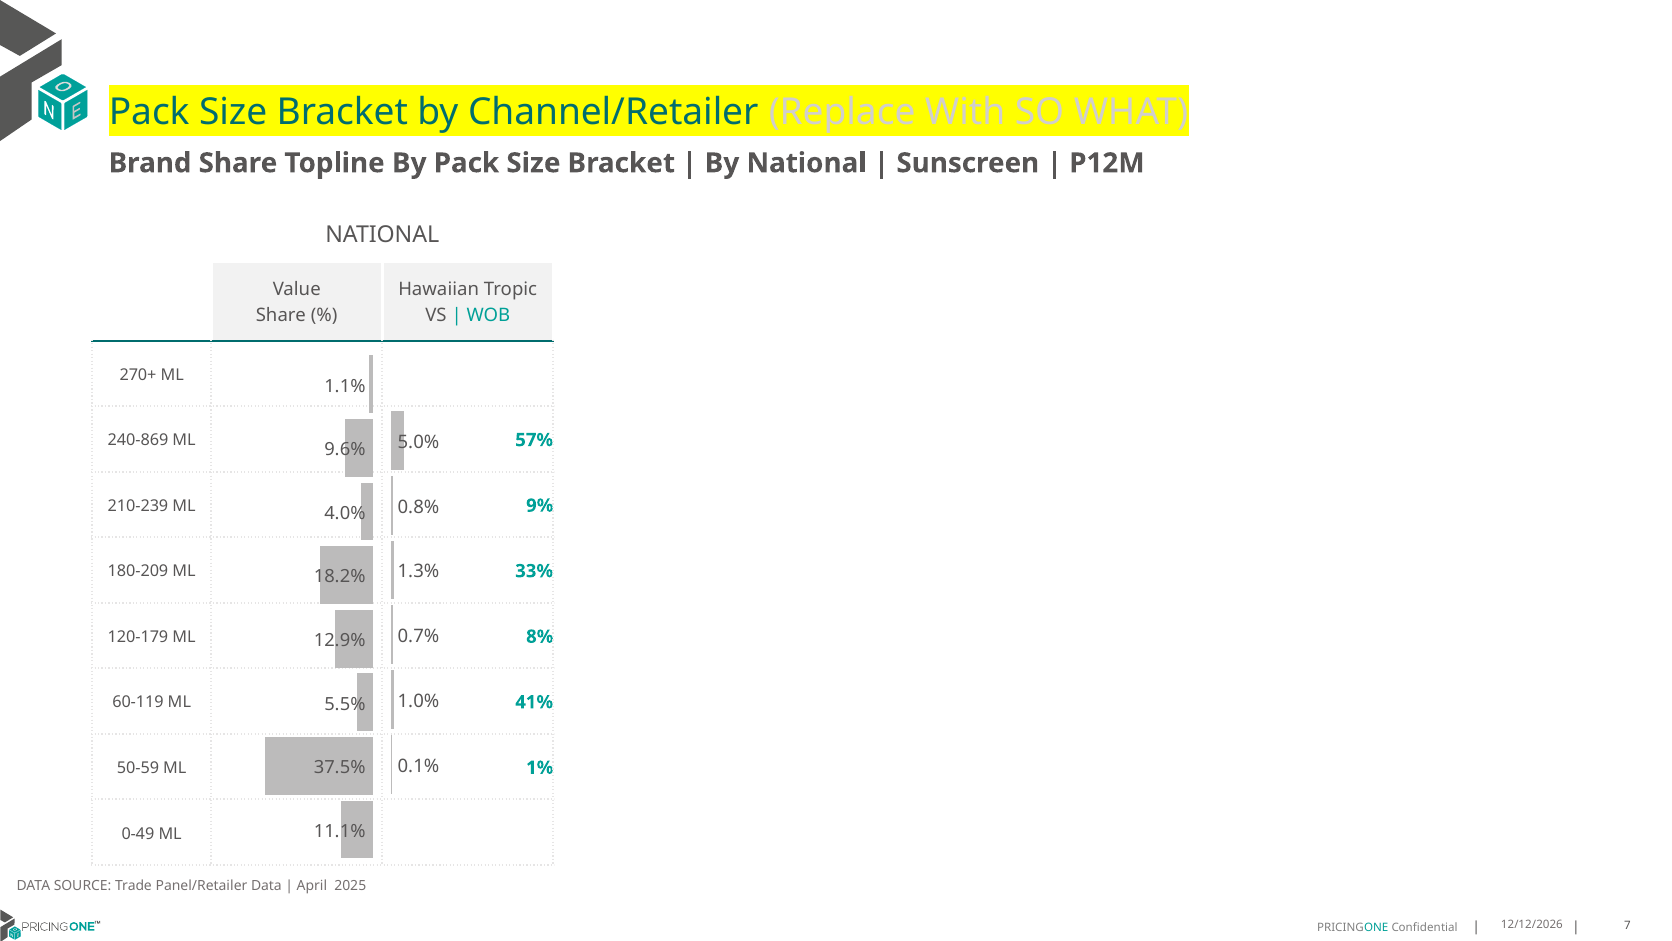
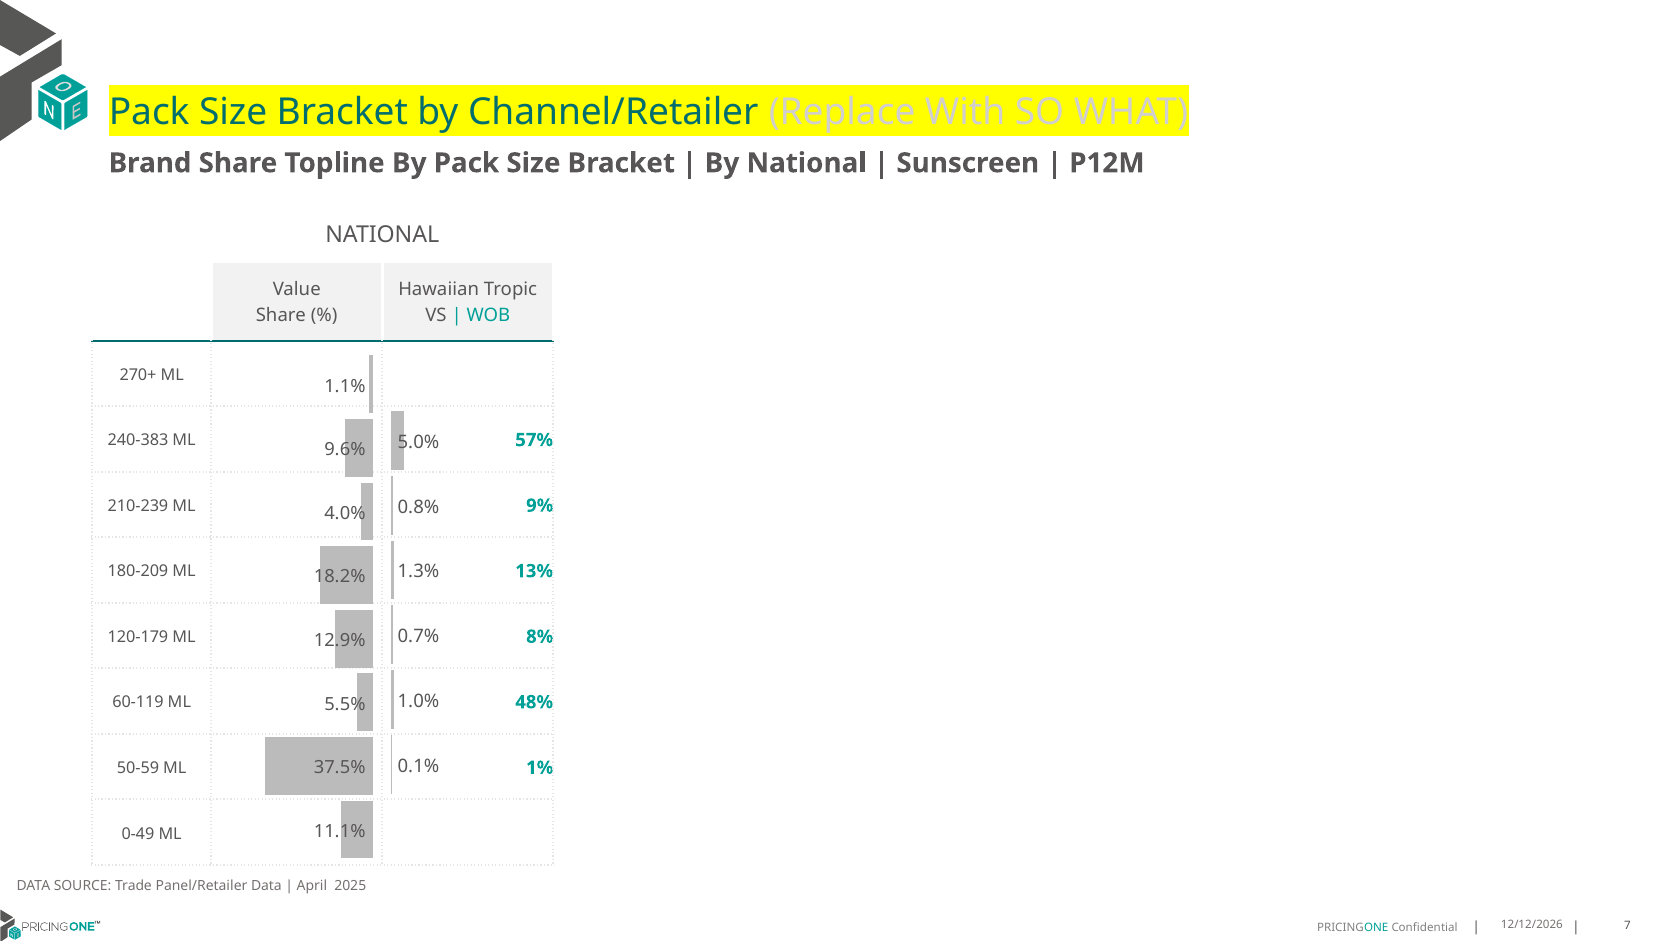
240-869: 240-869 -> 240-383
33%: 33% -> 13%
41%: 41% -> 48%
